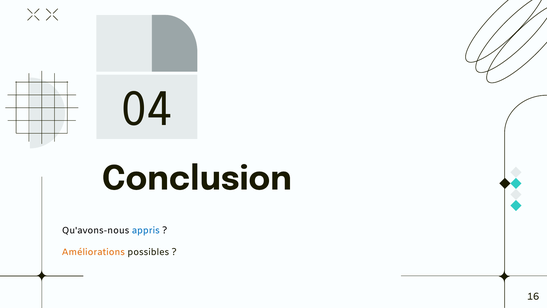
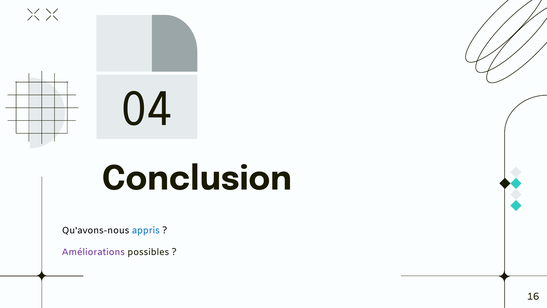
Améliorations colour: orange -> purple
